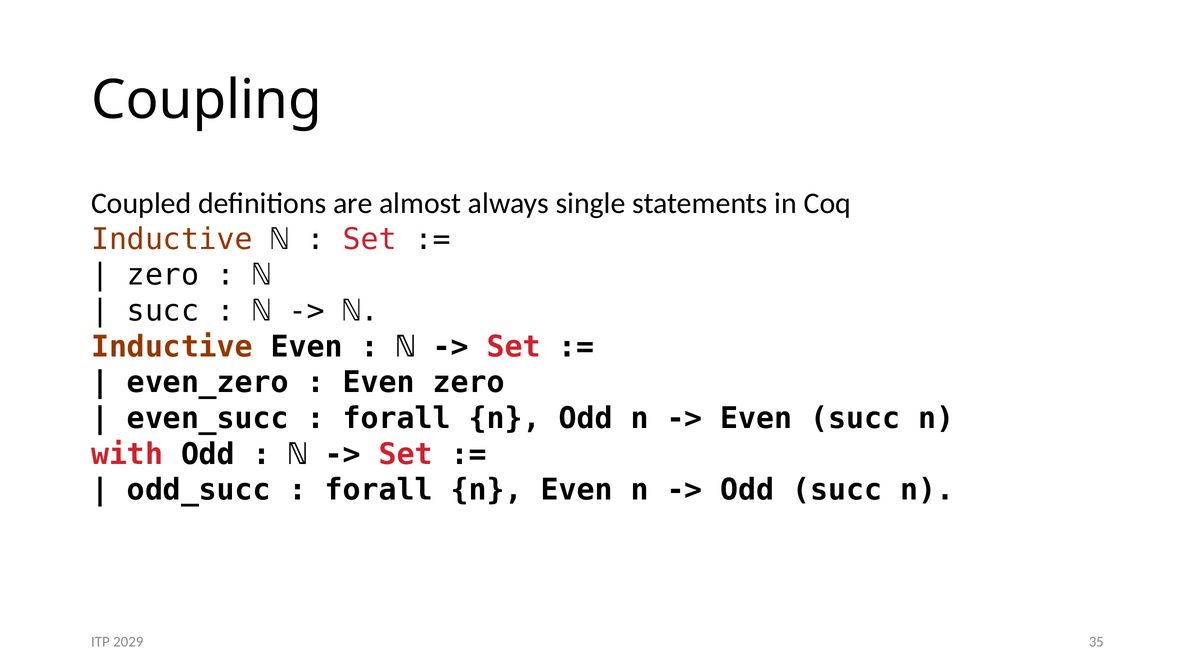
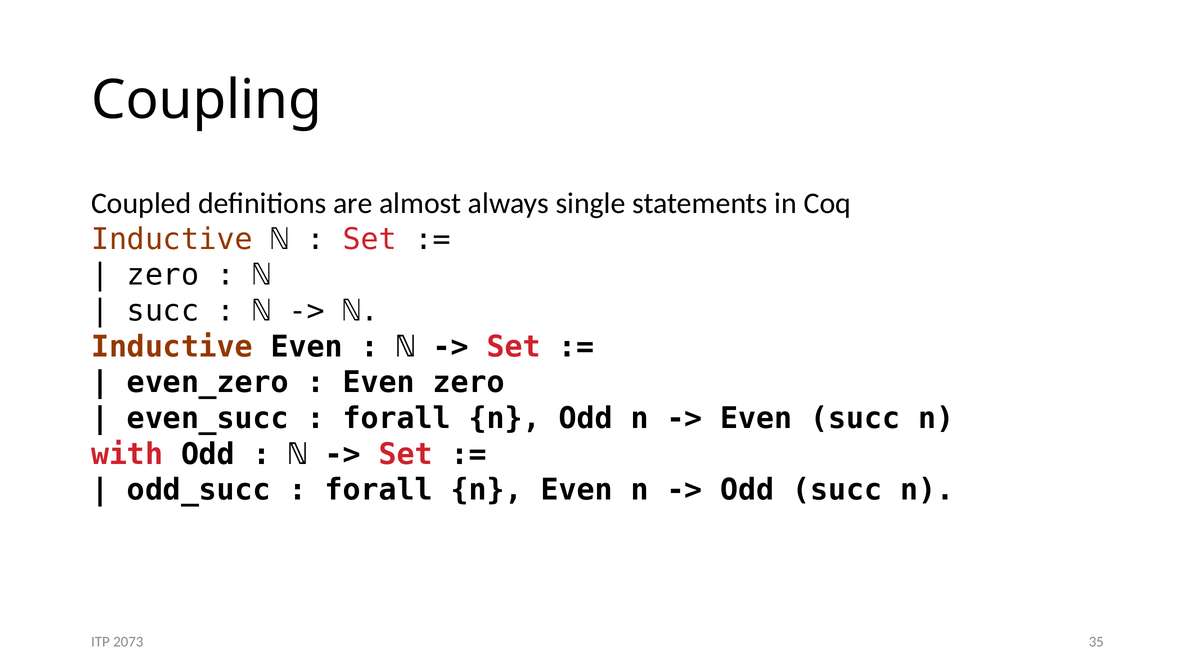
2029: 2029 -> 2073
